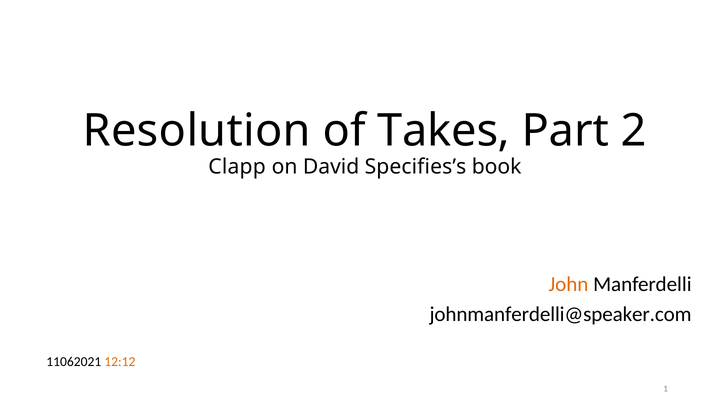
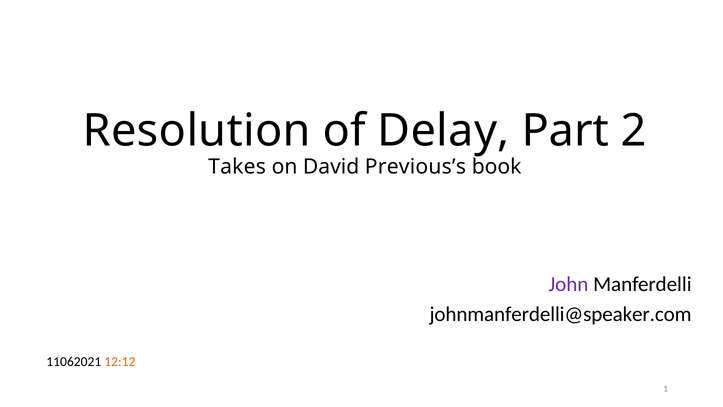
Takes: Takes -> Delay
Clapp: Clapp -> Takes
Specifies’s: Specifies’s -> Previous’s
John colour: orange -> purple
